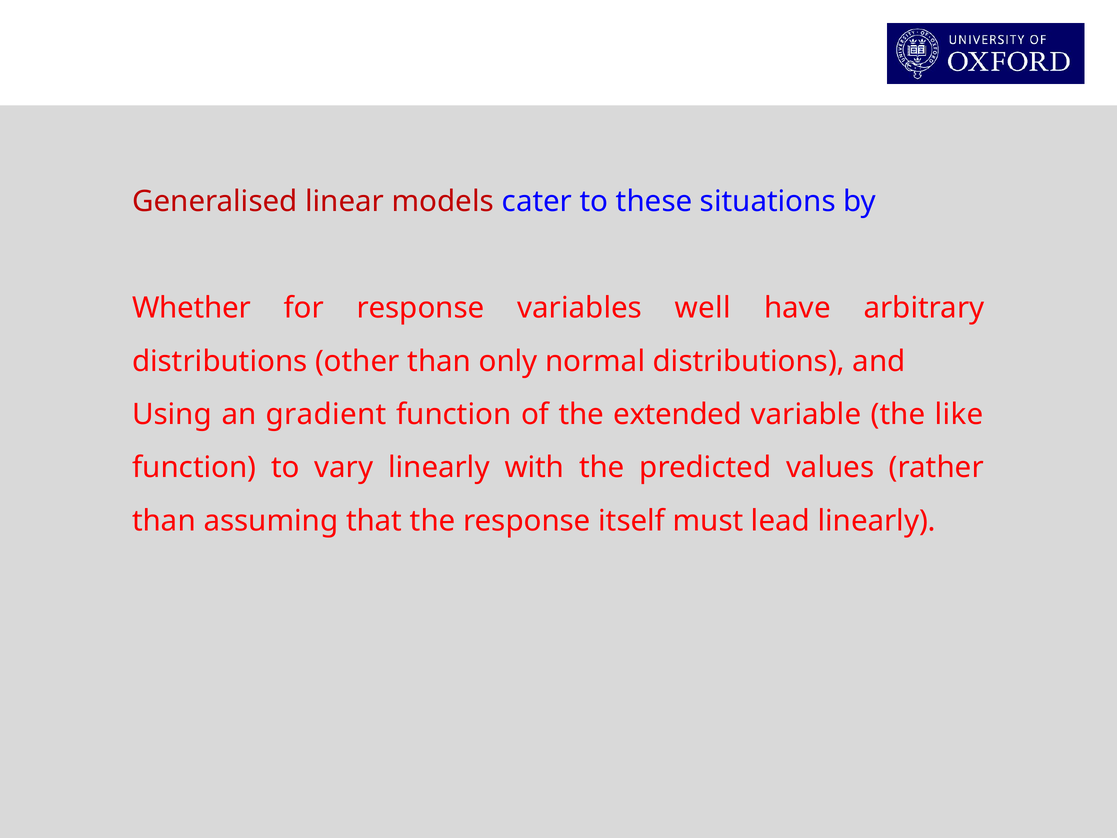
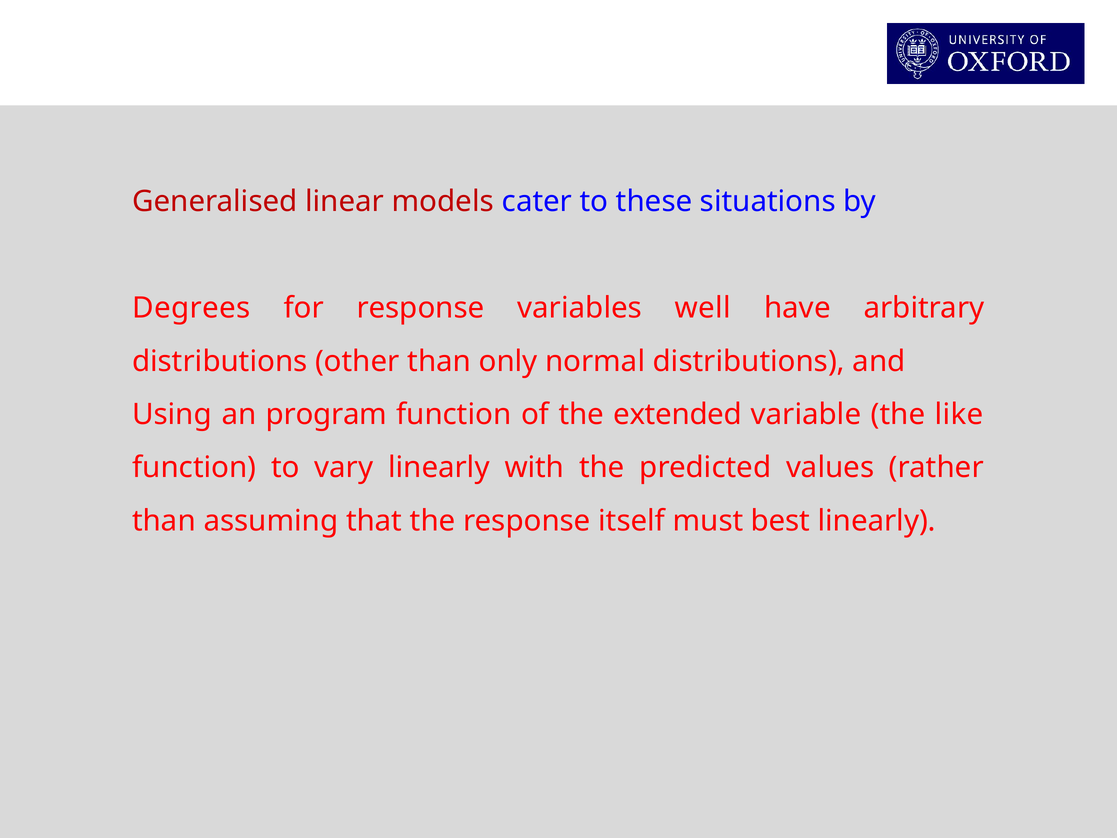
Whether: Whether -> Degrees
gradient: gradient -> program
lead: lead -> best
